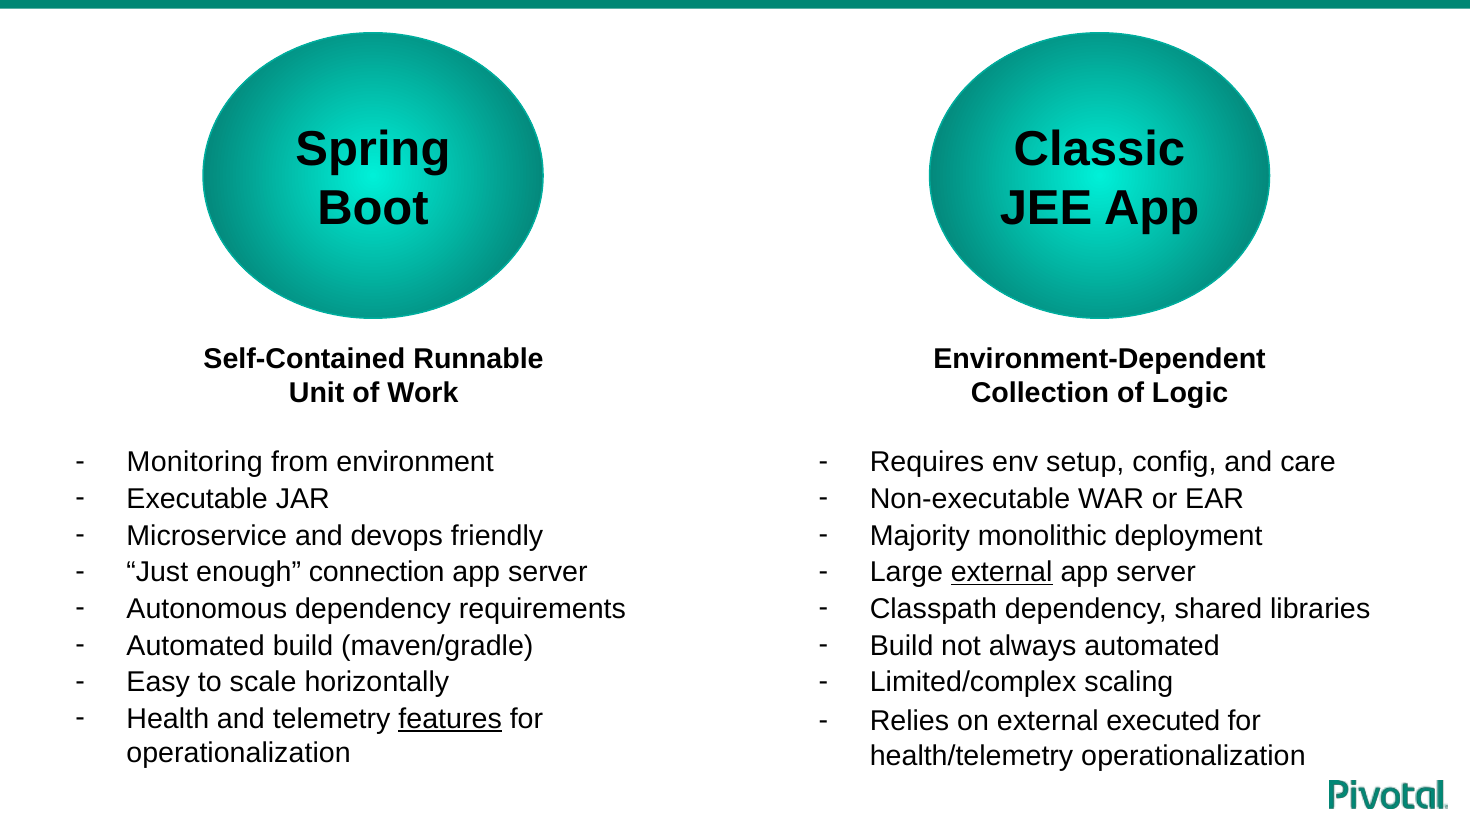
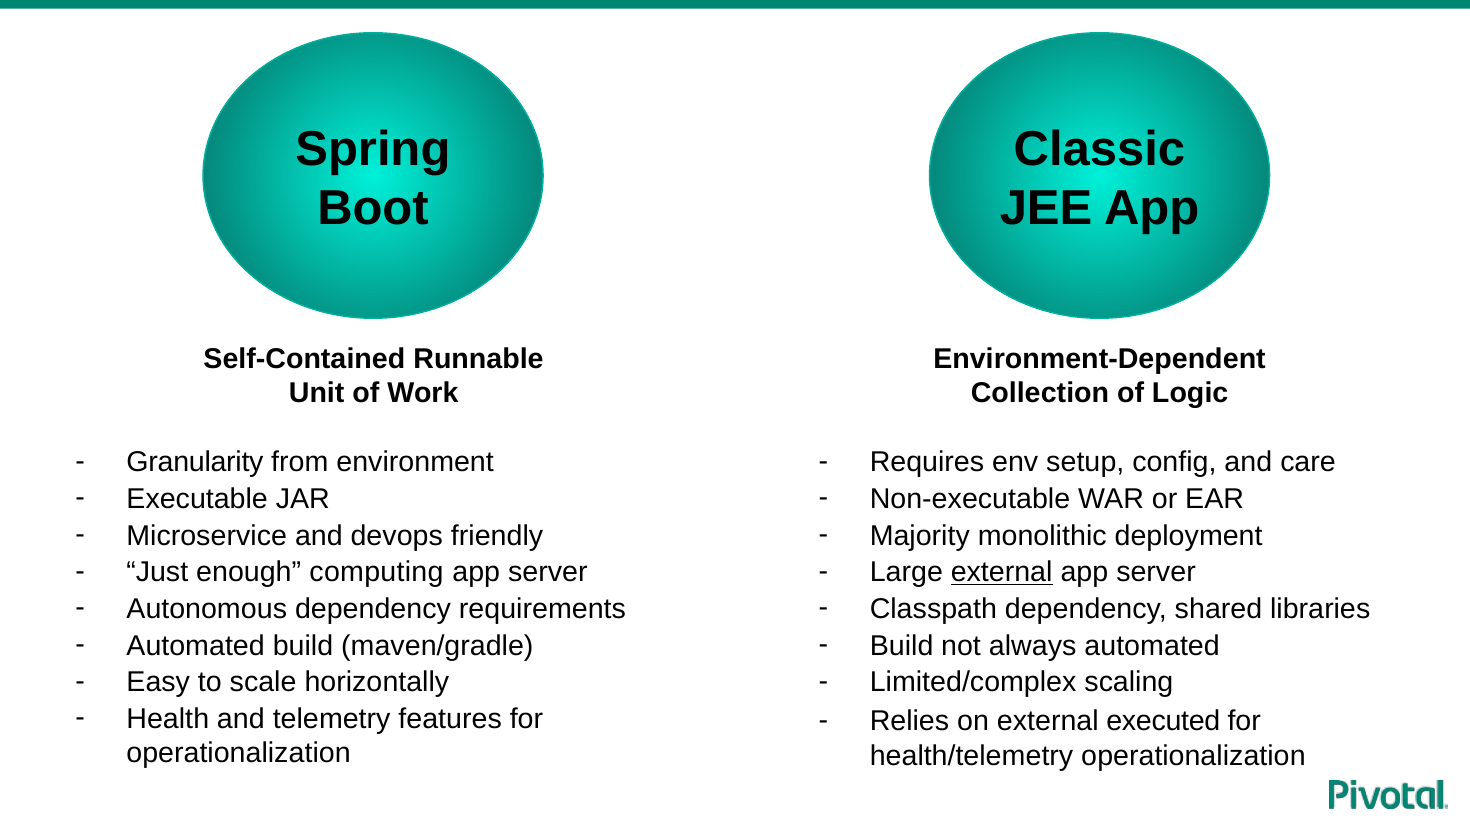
Monitoring: Monitoring -> Granularity
connection: connection -> computing
features underline: present -> none
